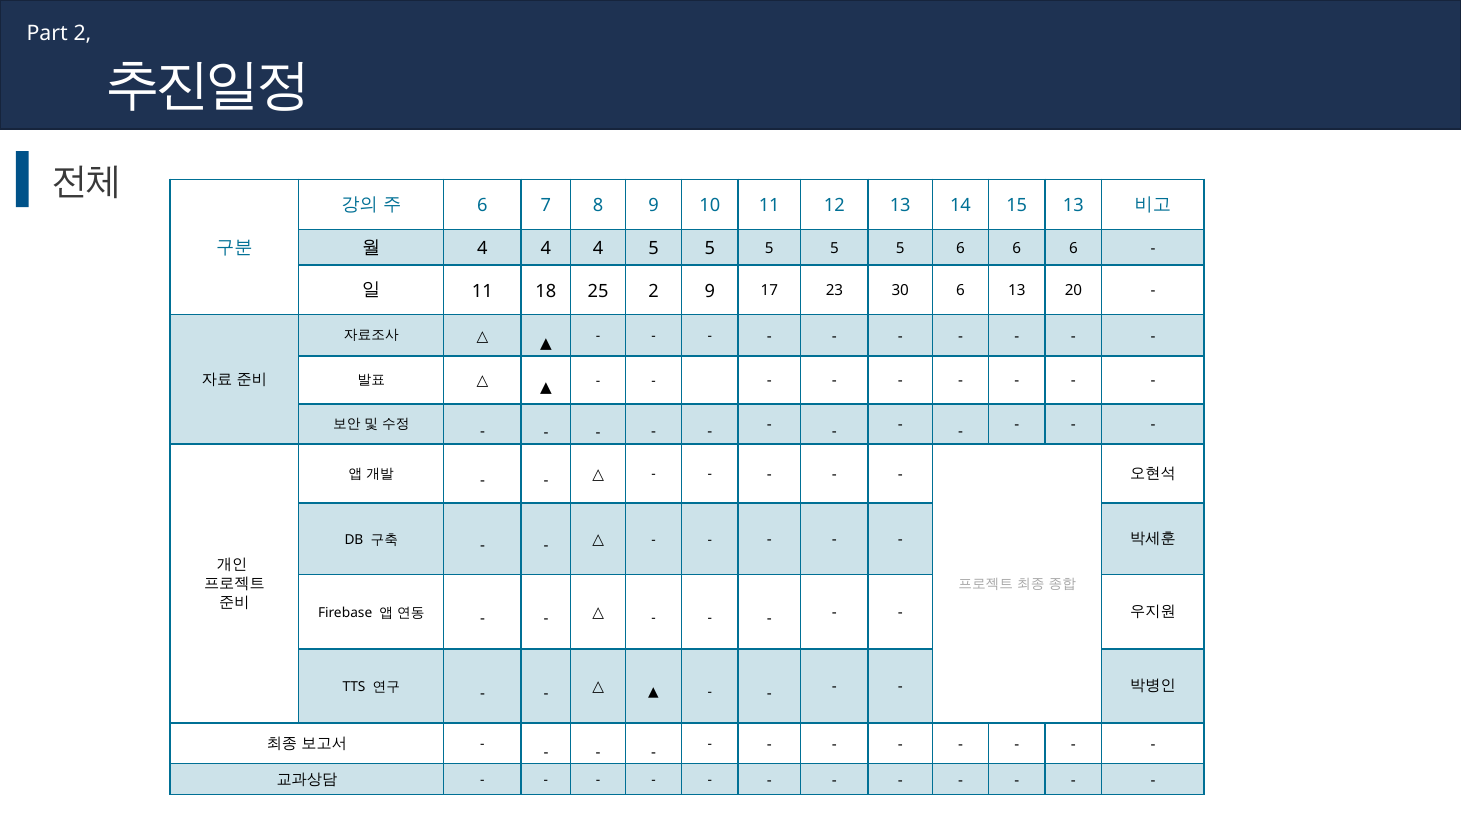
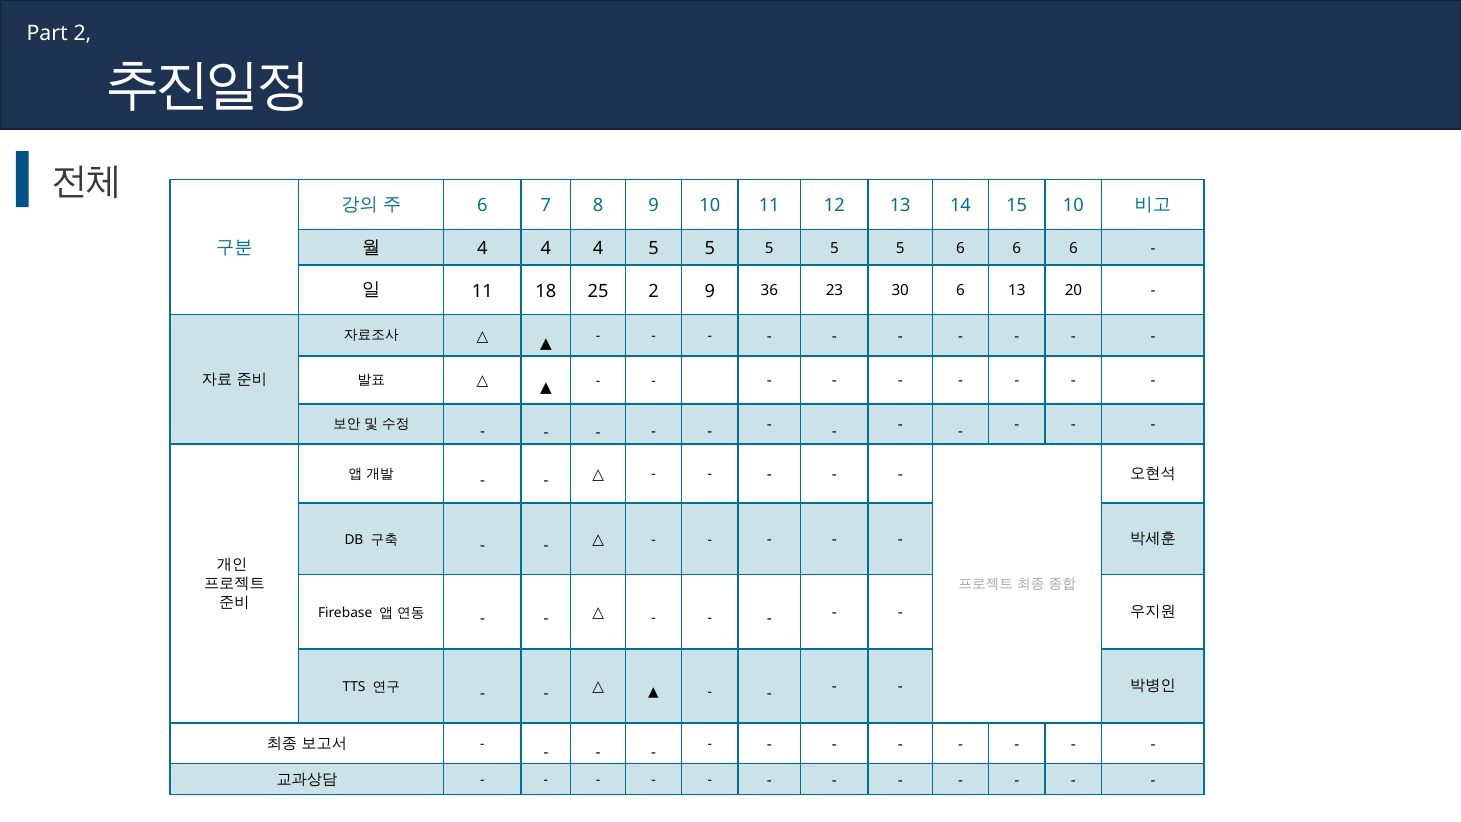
15 13: 13 -> 10
17: 17 -> 36
